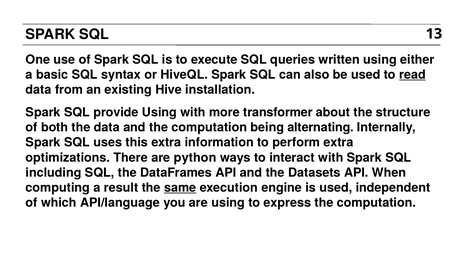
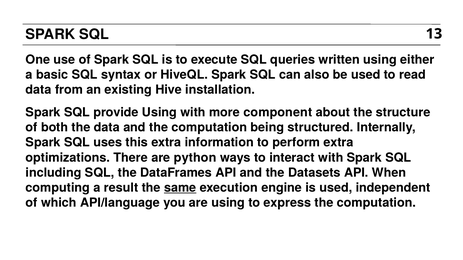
read underline: present -> none
transformer: transformer -> component
alternating: alternating -> structured
